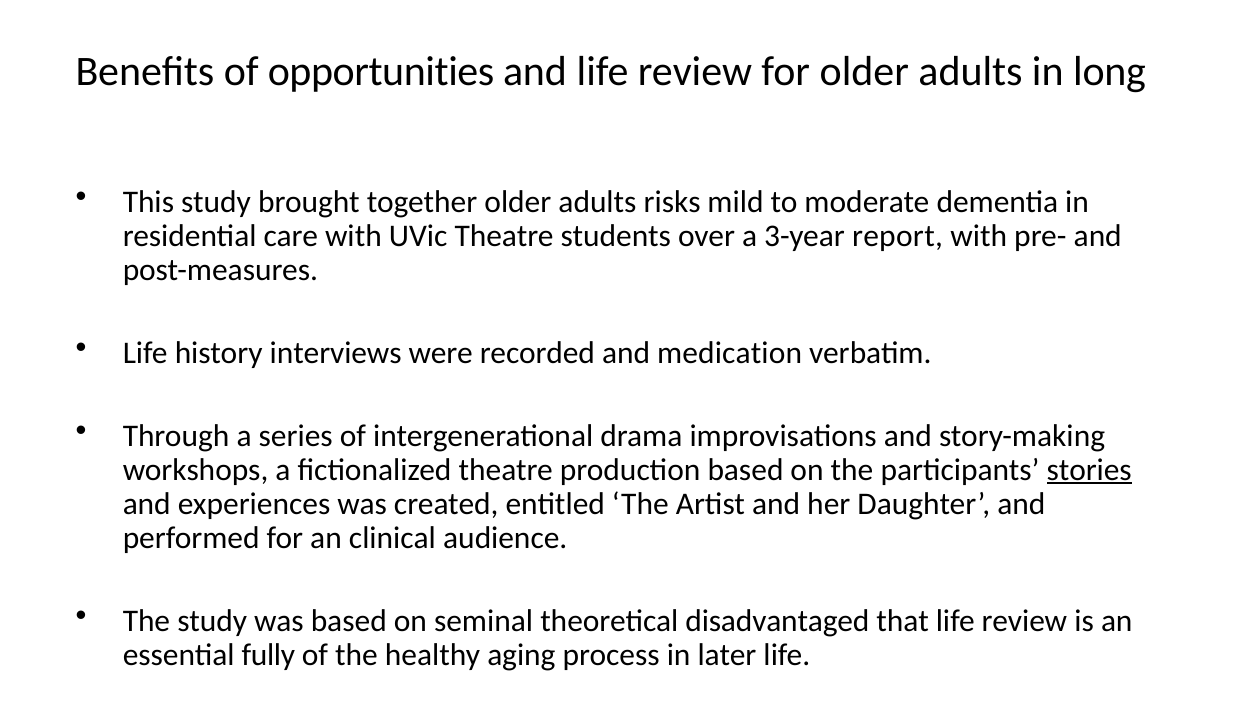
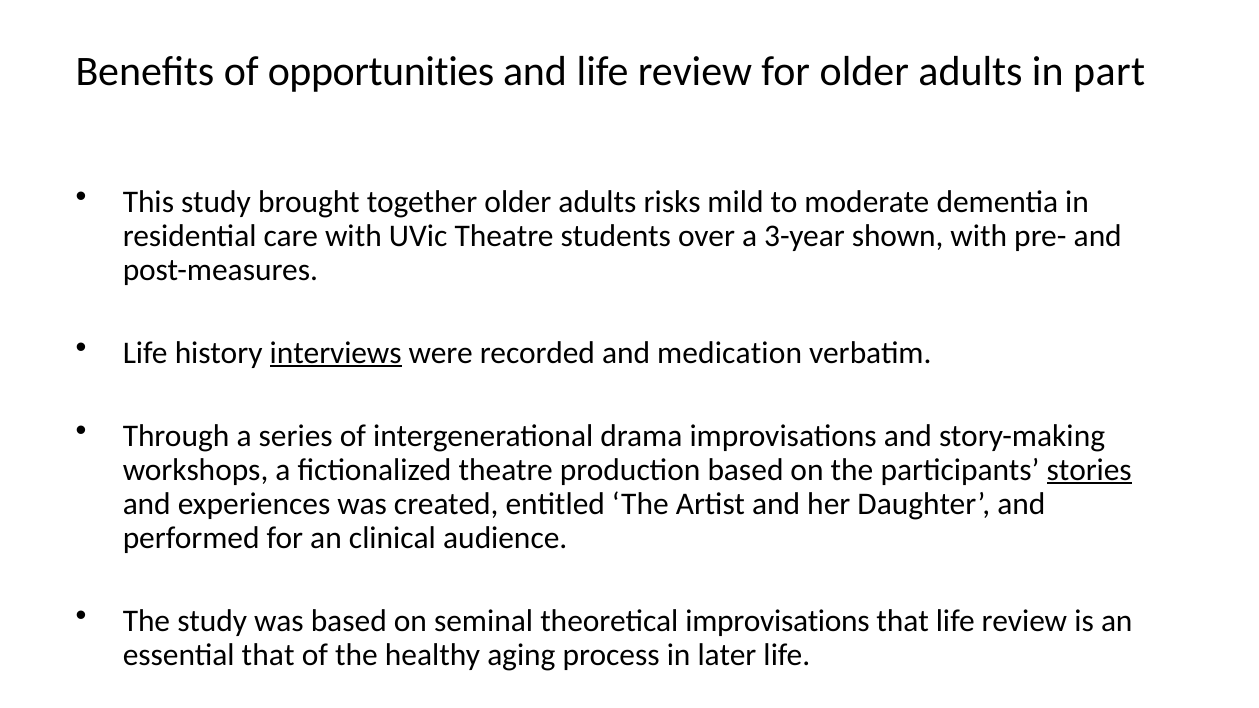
long: long -> part
report: report -> shown
interviews underline: none -> present
theoretical disadvantaged: disadvantaged -> improvisations
essential fully: fully -> that
